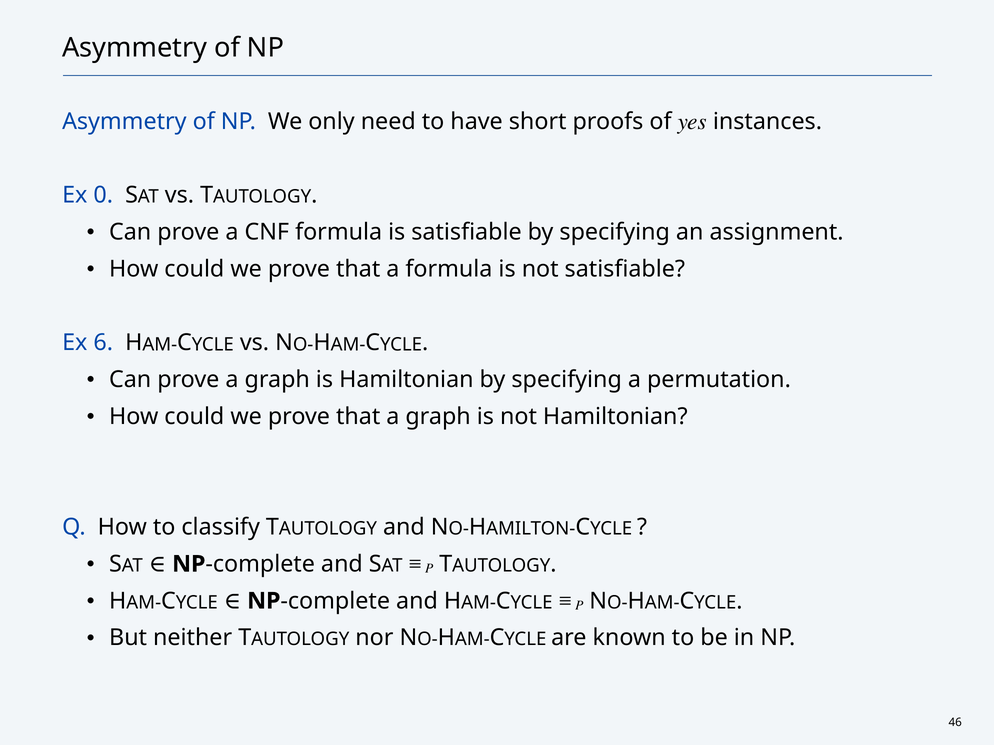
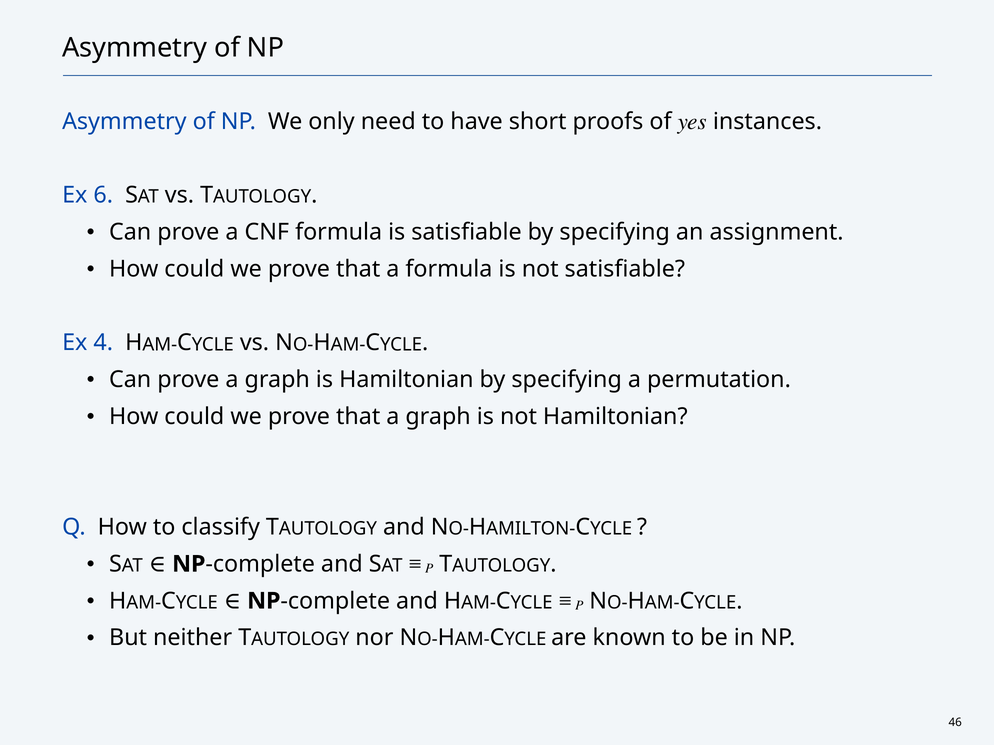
0: 0 -> 6
6: 6 -> 4
